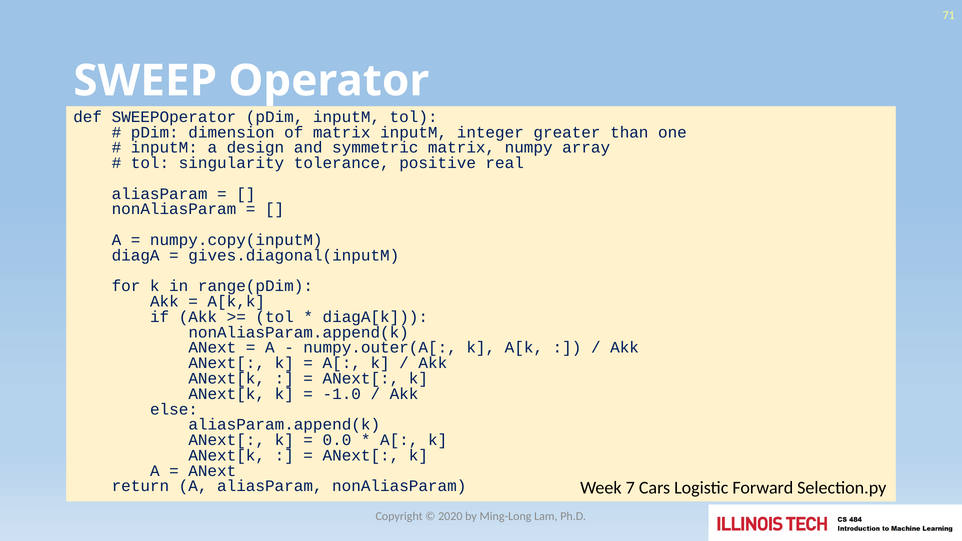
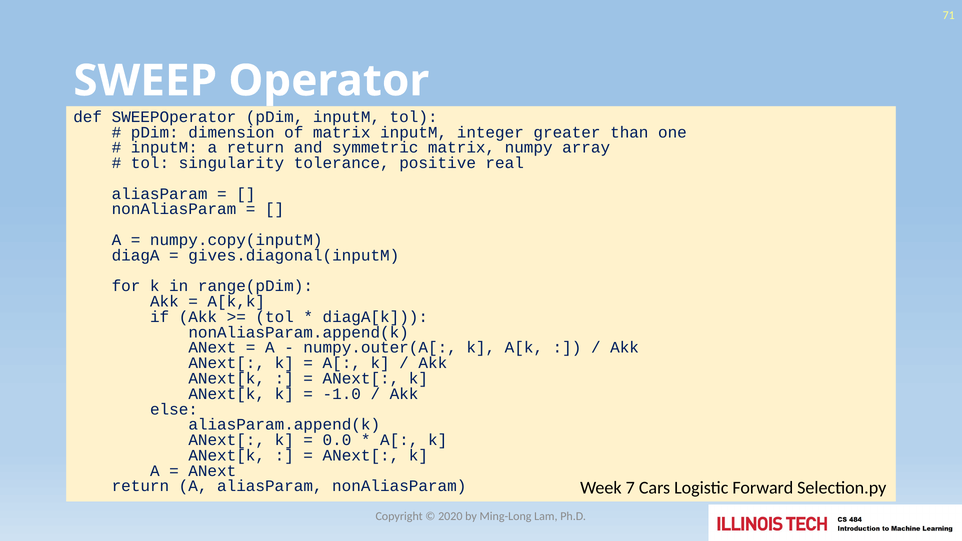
a design: design -> return
